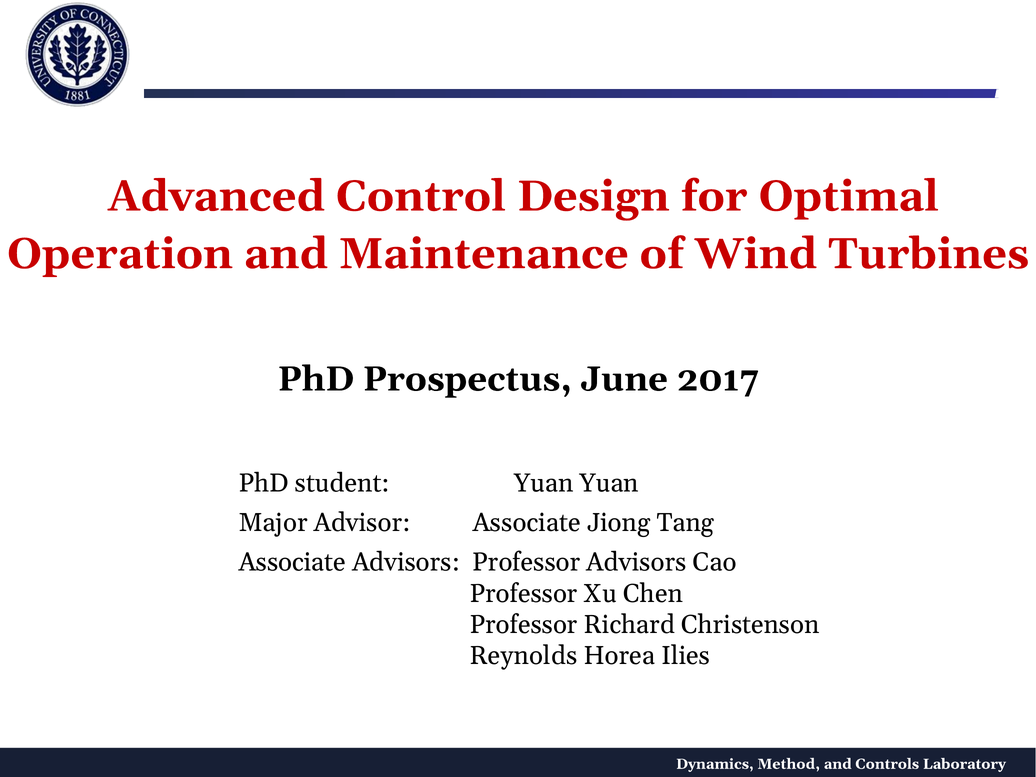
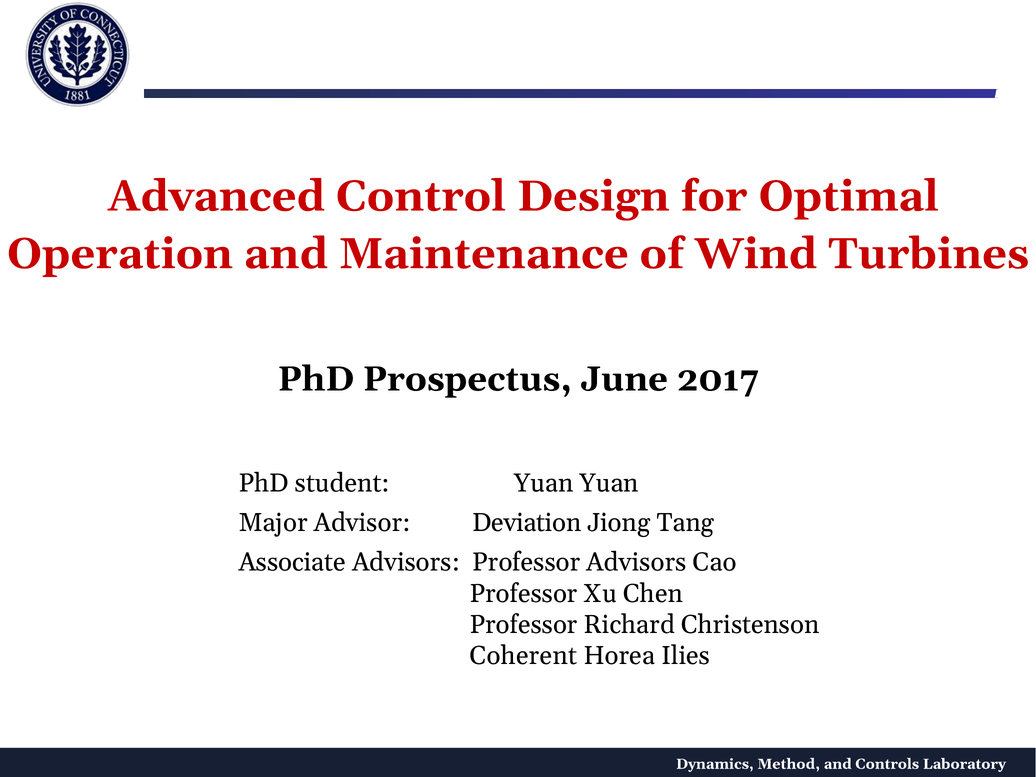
Advisor Associate: Associate -> Deviation
Reynolds: Reynolds -> Coherent
